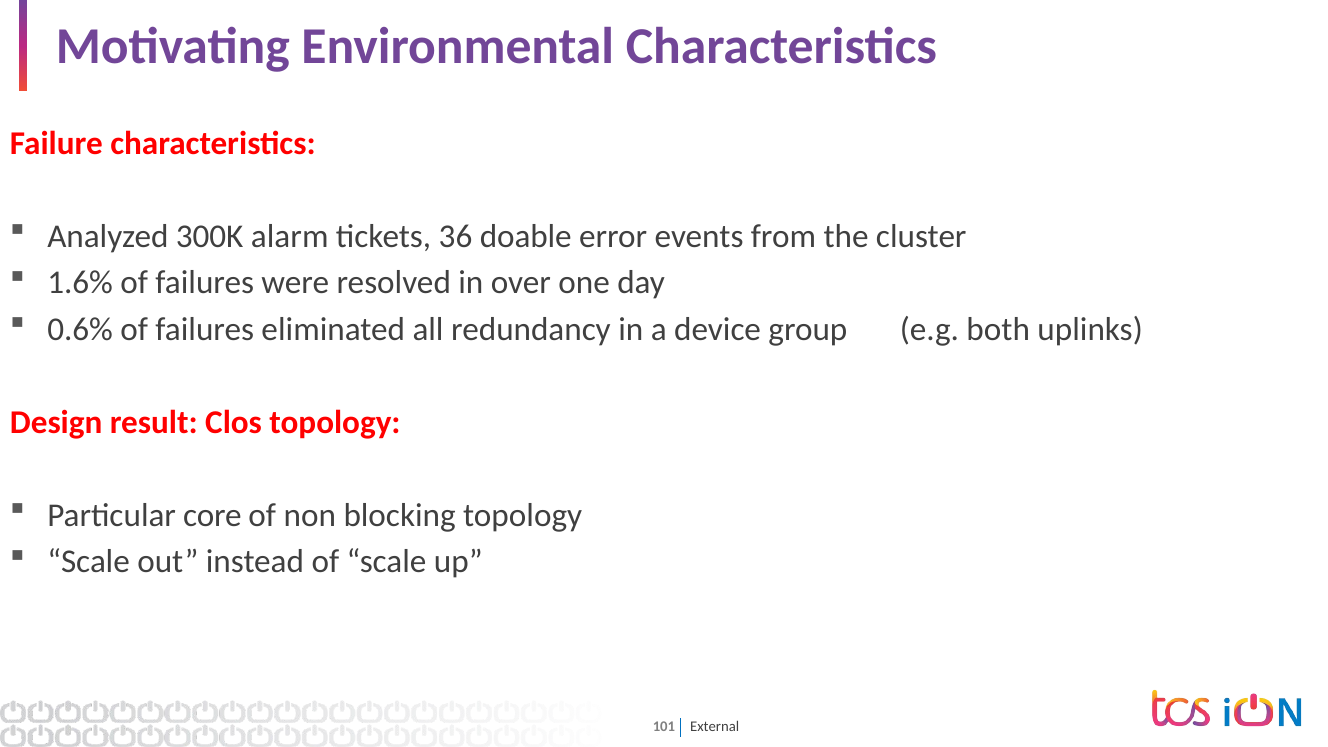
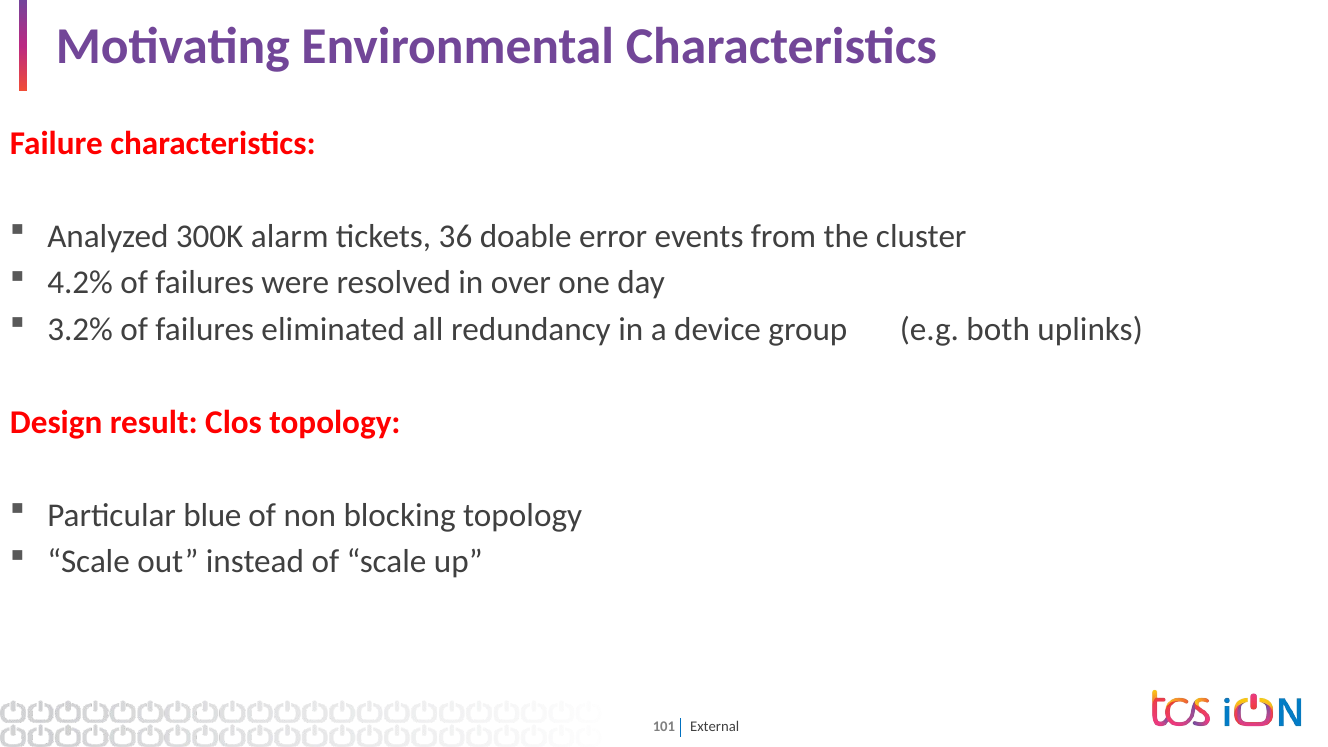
1.6%: 1.6% -> 4.2%
0.6%: 0.6% -> 3.2%
core: core -> blue
